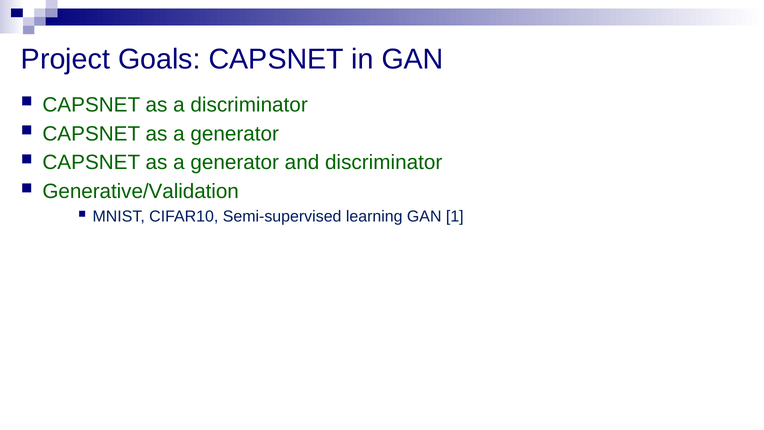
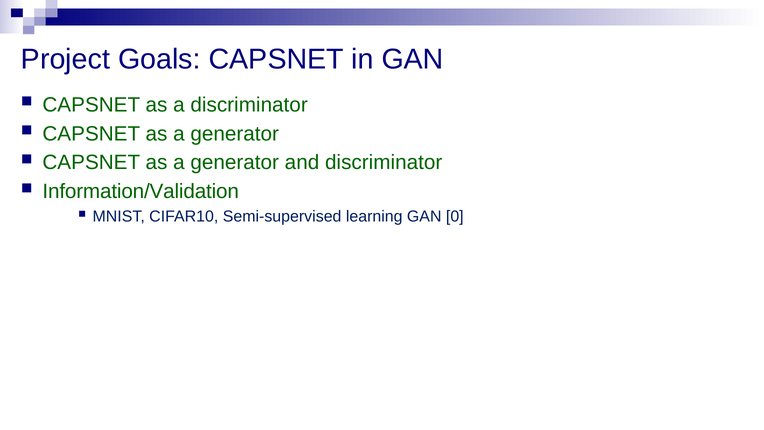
Generative/Validation: Generative/Validation -> Information/Validation
1: 1 -> 0
